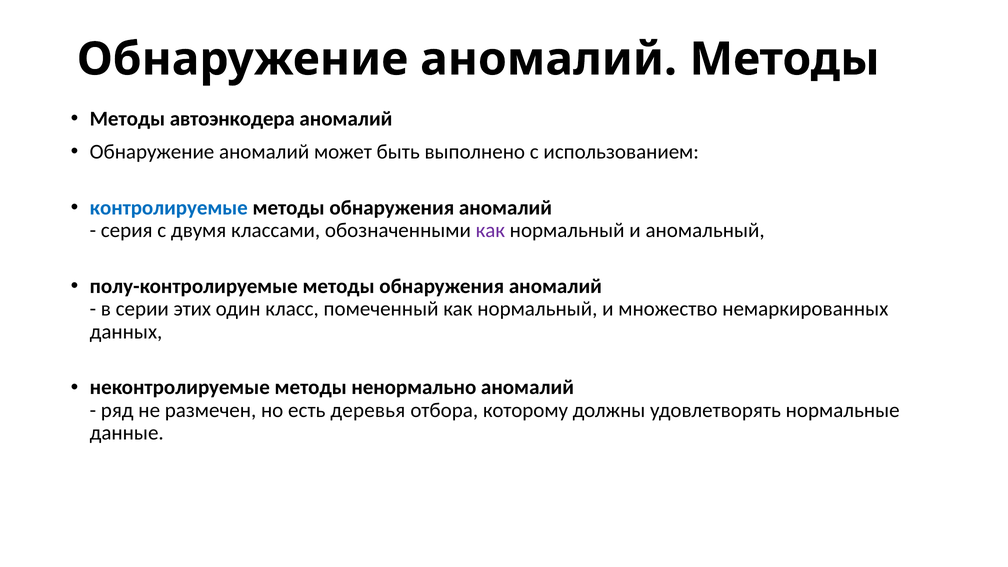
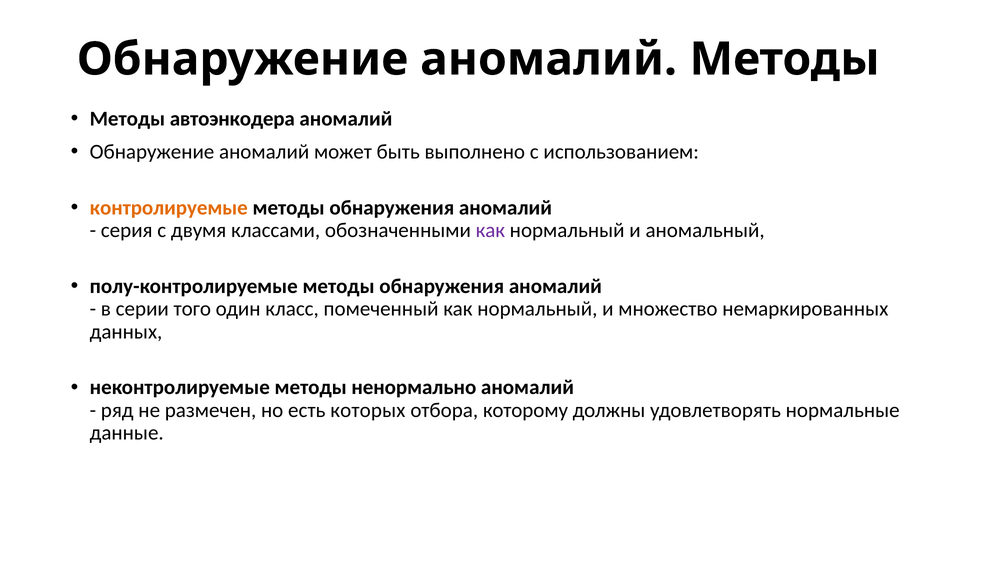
контролируемые colour: blue -> orange
этих: этих -> того
деревья: деревья -> которых
